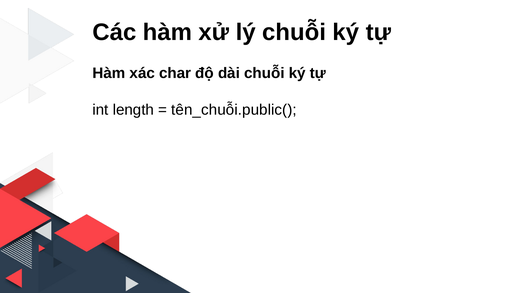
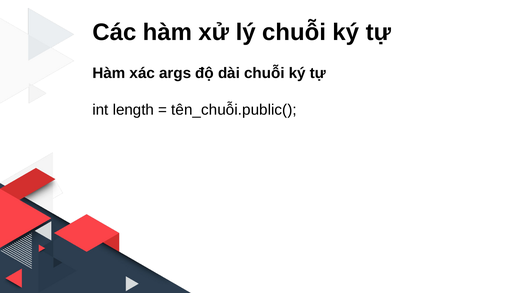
char: char -> args
